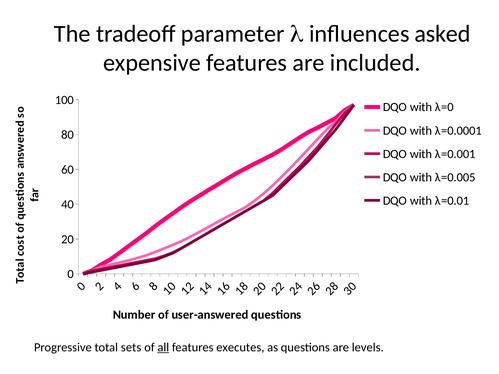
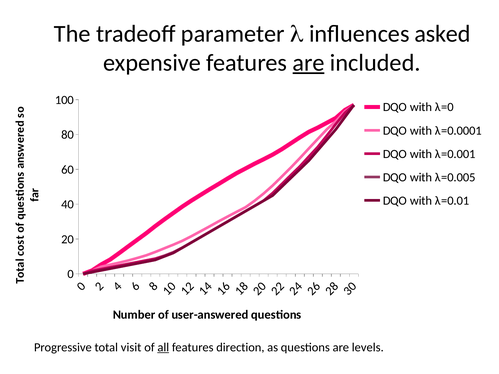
are at (309, 63) underline: none -> present
sets: sets -> visit
executes: executes -> direction
